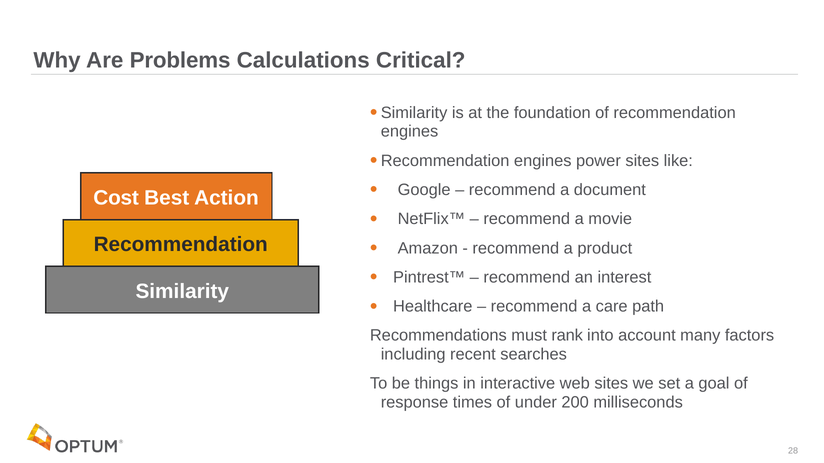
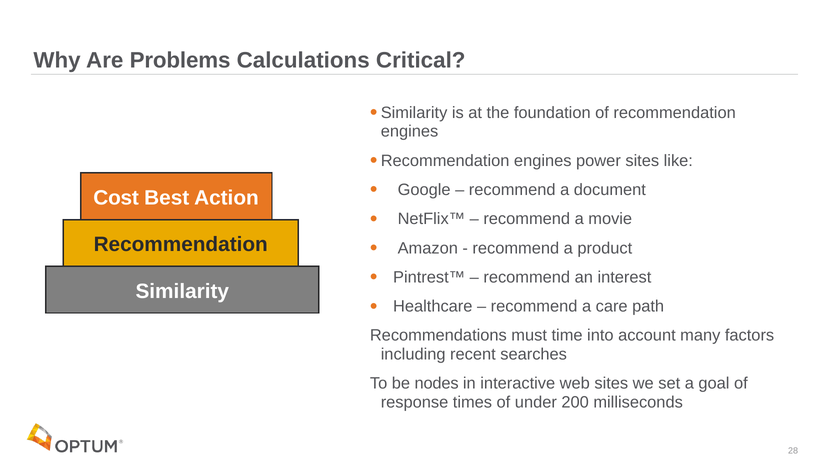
rank: rank -> time
things: things -> nodes
